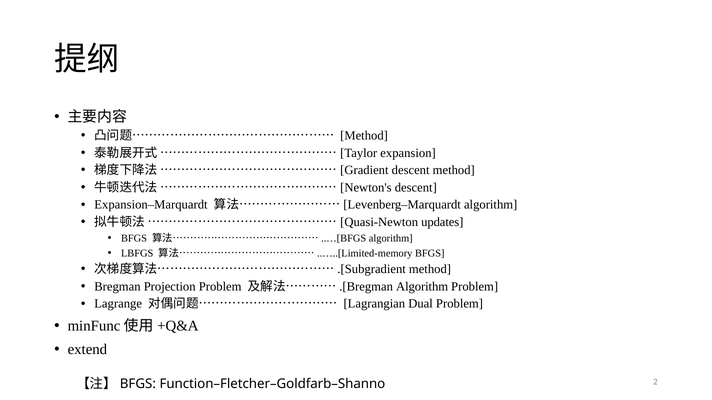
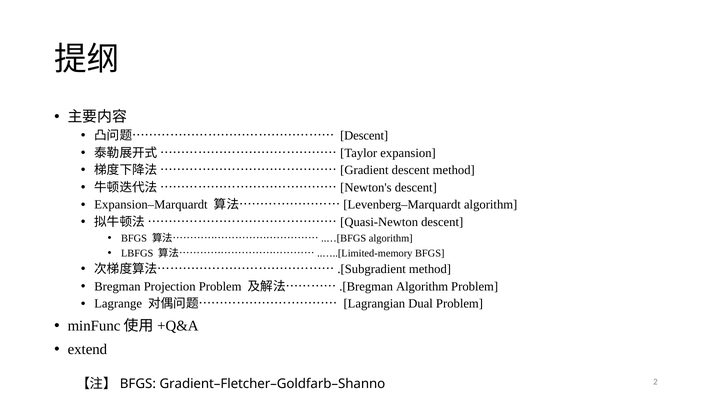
Method at (364, 136): Method -> Descent
updates at (442, 222): updates -> descent
Function–Fletcher–Goldfarb–Shanno: Function–Fletcher–Goldfarb–Shanno -> Gradient–Fletcher–Goldfarb–Shanno
